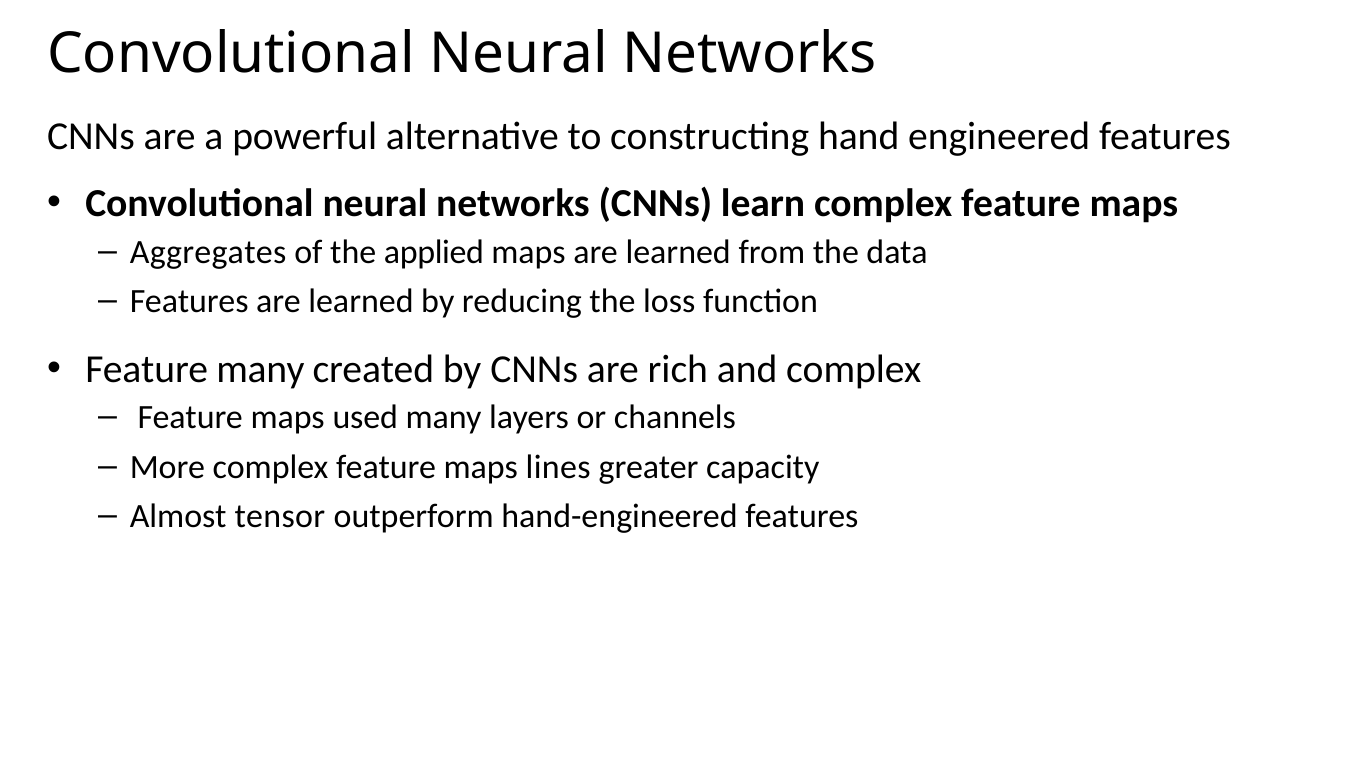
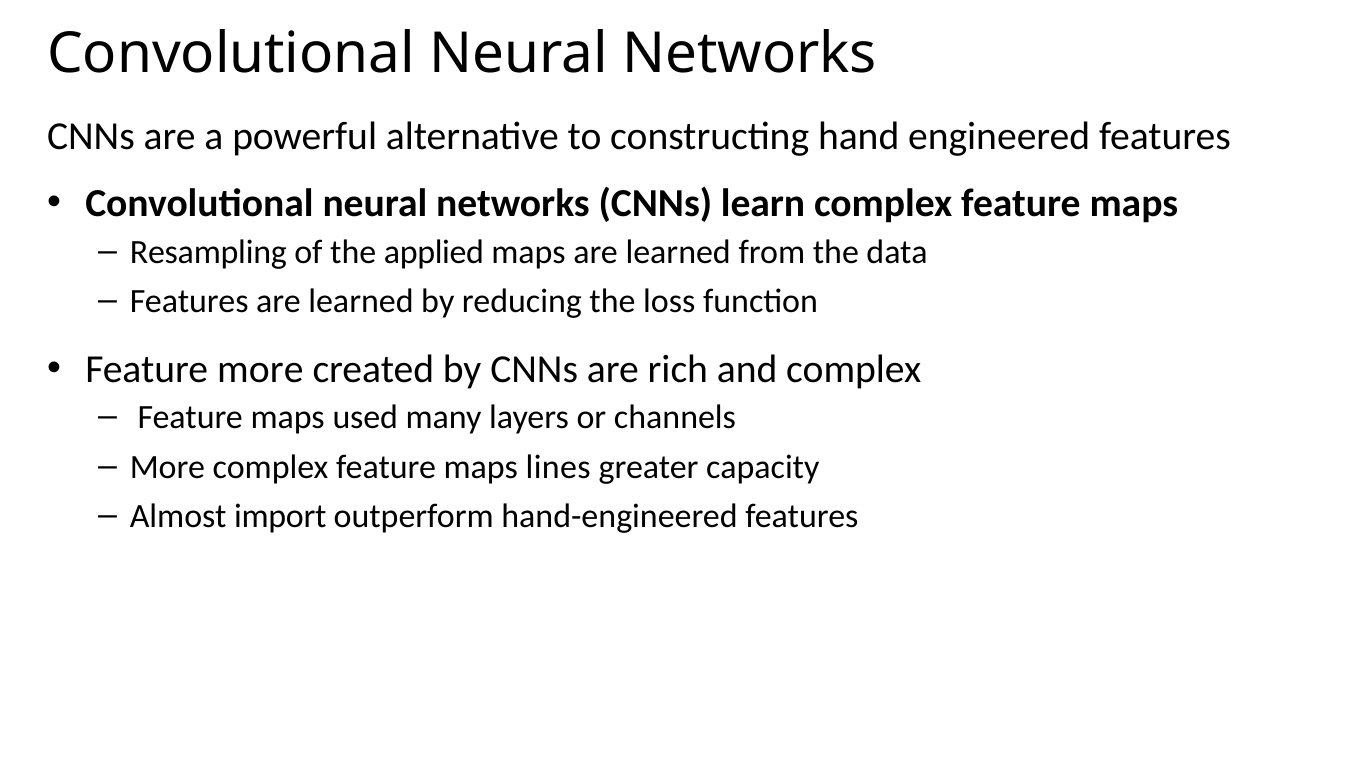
Aggregates: Aggregates -> Resampling
Feature many: many -> more
tensor: tensor -> import
